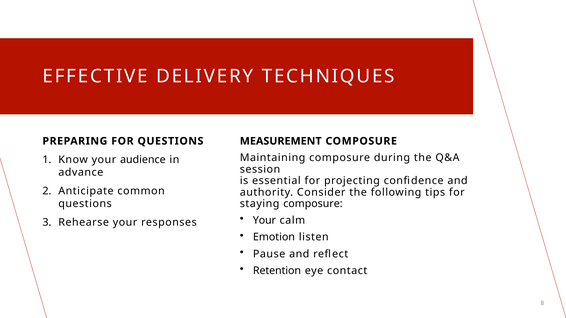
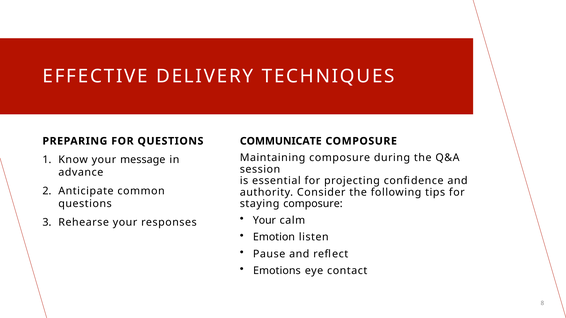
MEASUREMENT: MEASUREMENT -> COMMUNICATE
audience: audience -> message
Retention: Retention -> Emotions
